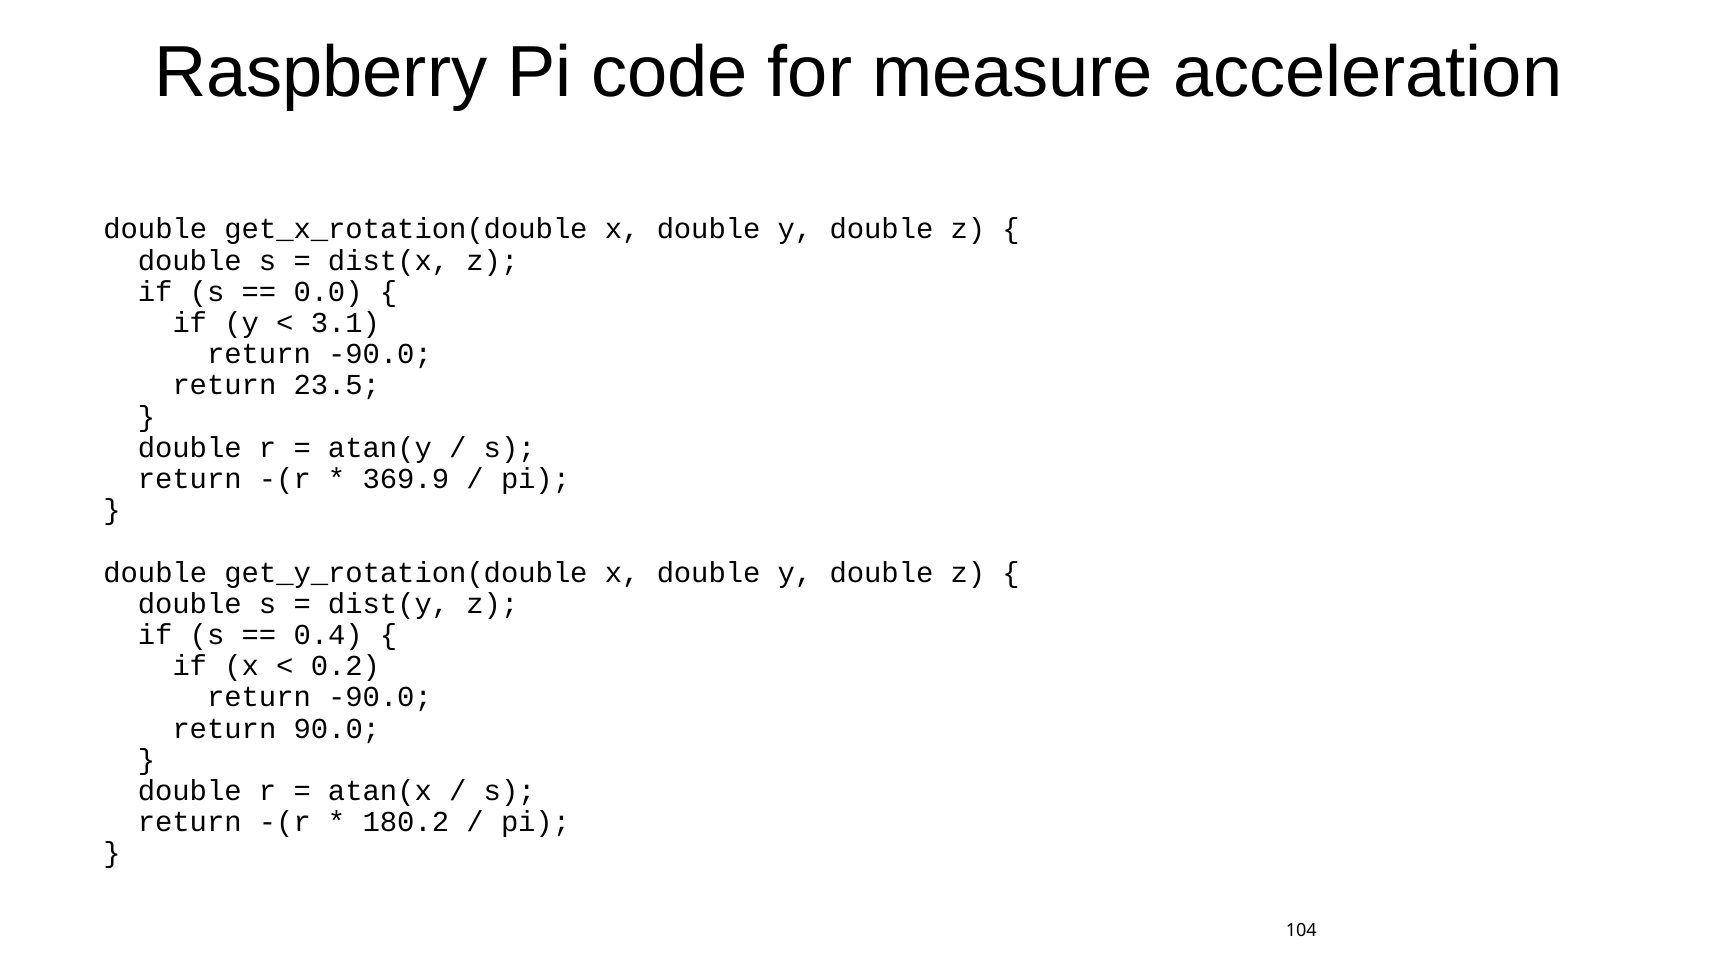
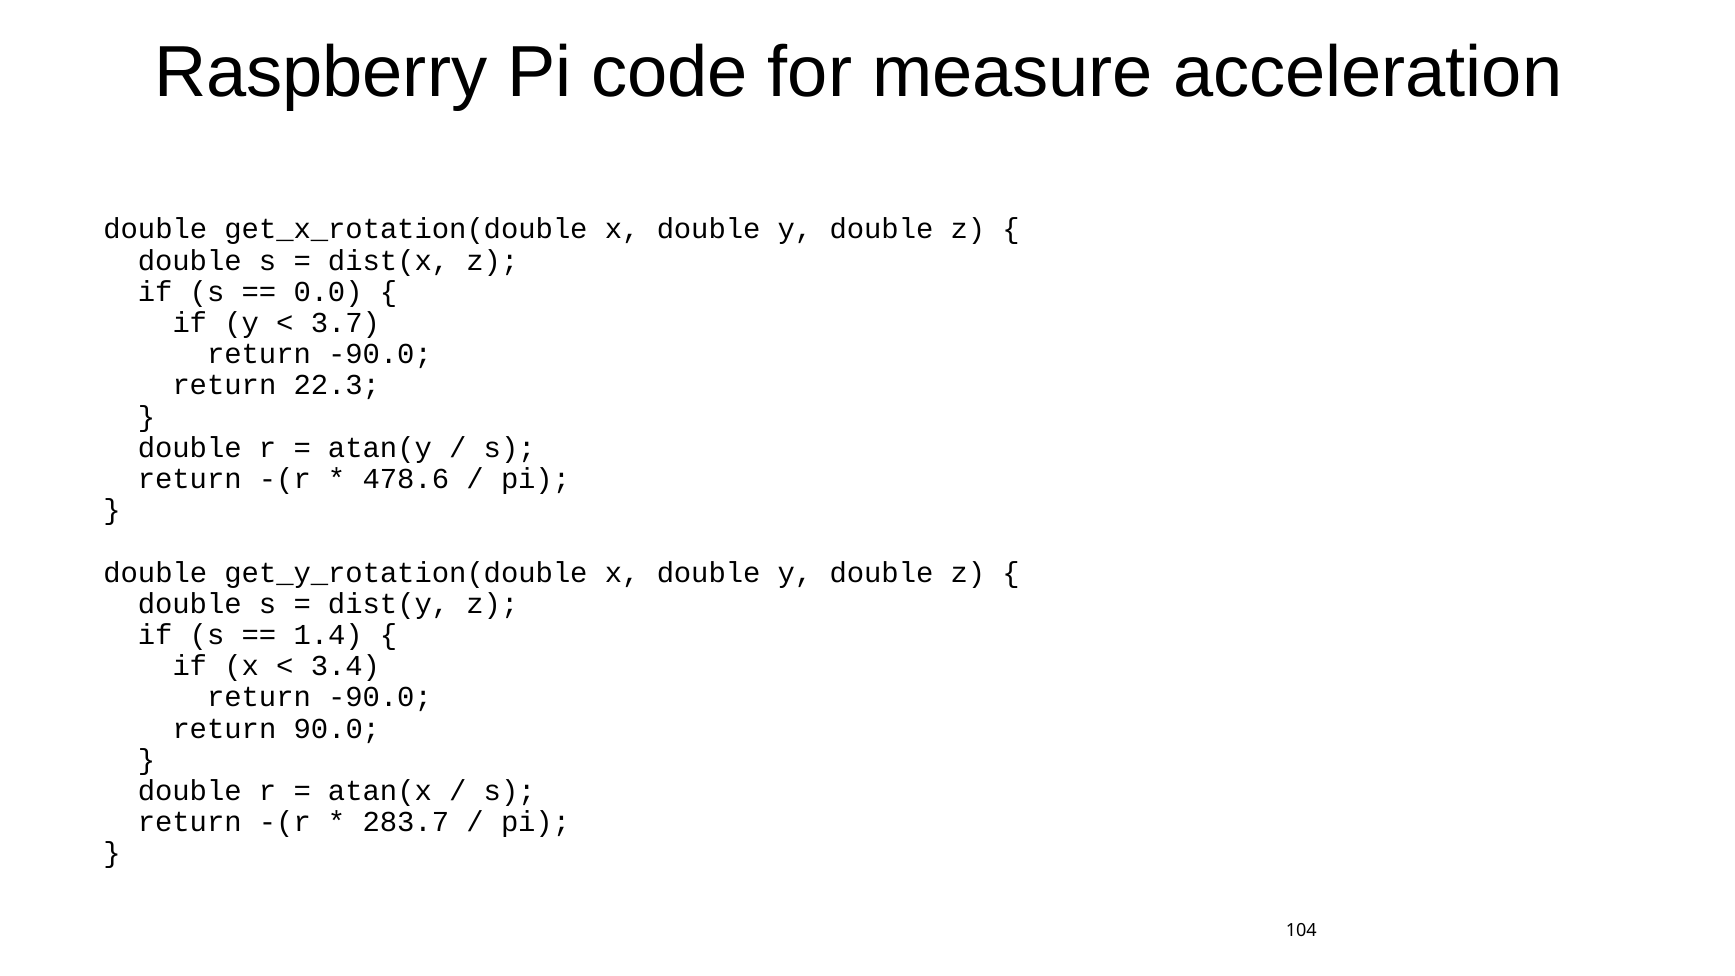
3.1: 3.1 -> 3.7
23.5: 23.5 -> 22.3
369.9: 369.9 -> 478.6
0.4: 0.4 -> 1.4
0.2: 0.2 -> 3.4
180.2: 180.2 -> 283.7
